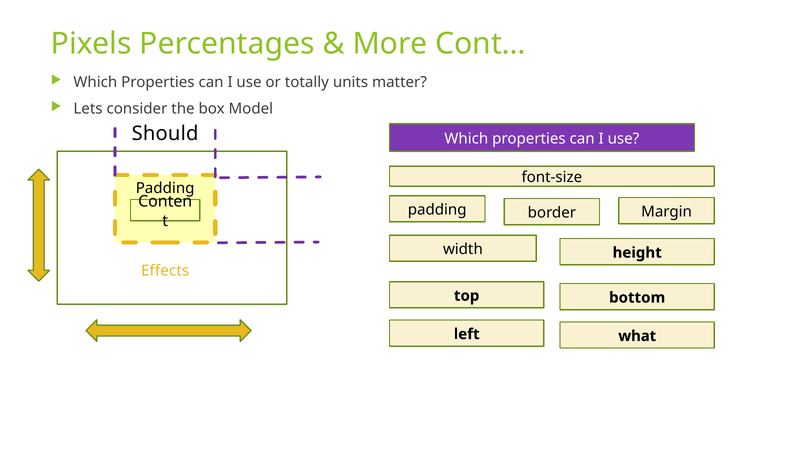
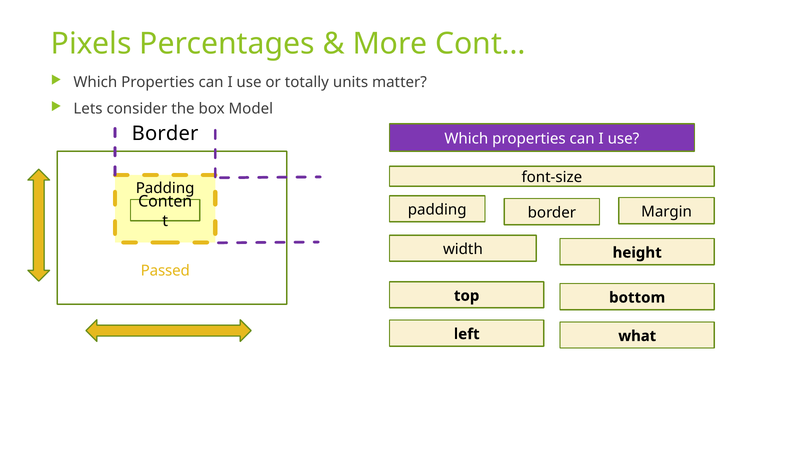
Should at (165, 134): Should -> Border
Effects: Effects -> Passed
